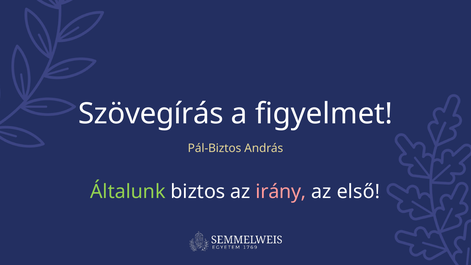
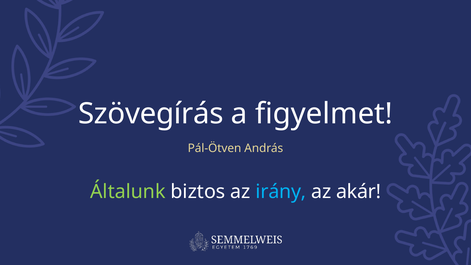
Pál-Biztos: Pál-Biztos -> Pál-Ötven
irány colour: pink -> light blue
első: első -> akár
